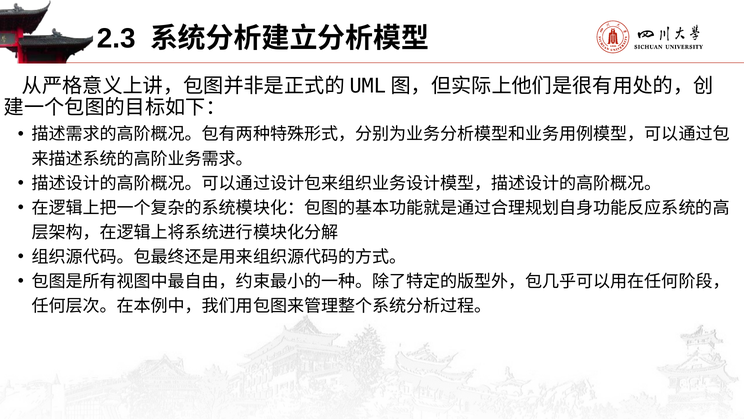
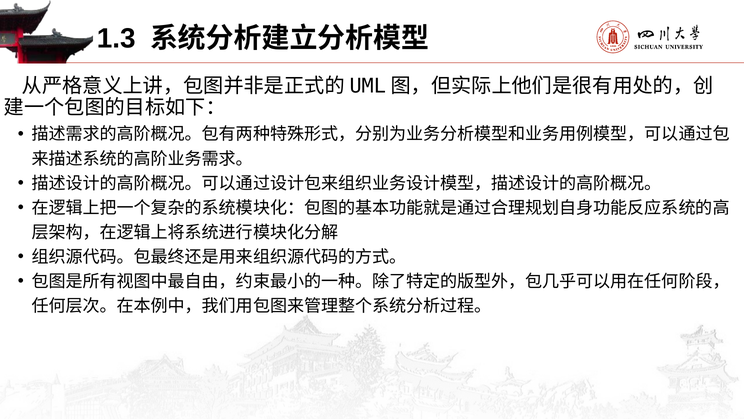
2.3: 2.3 -> 1.3
